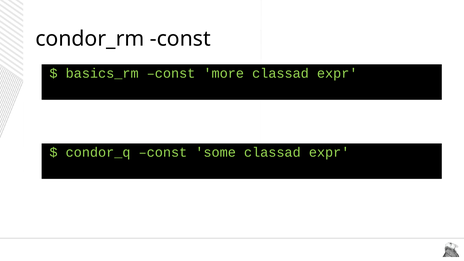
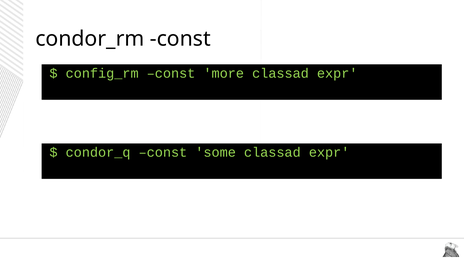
basics_rm: basics_rm -> config_rm
